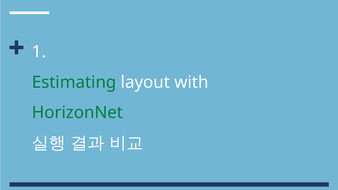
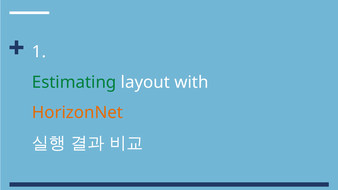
HorizonNet colour: green -> orange
